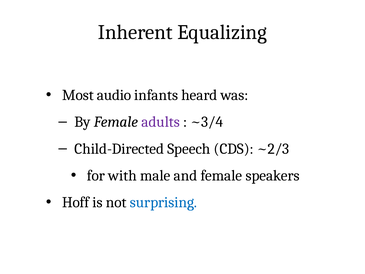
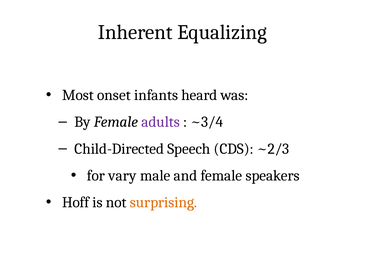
audio: audio -> onset
with: with -> vary
surprising colour: blue -> orange
